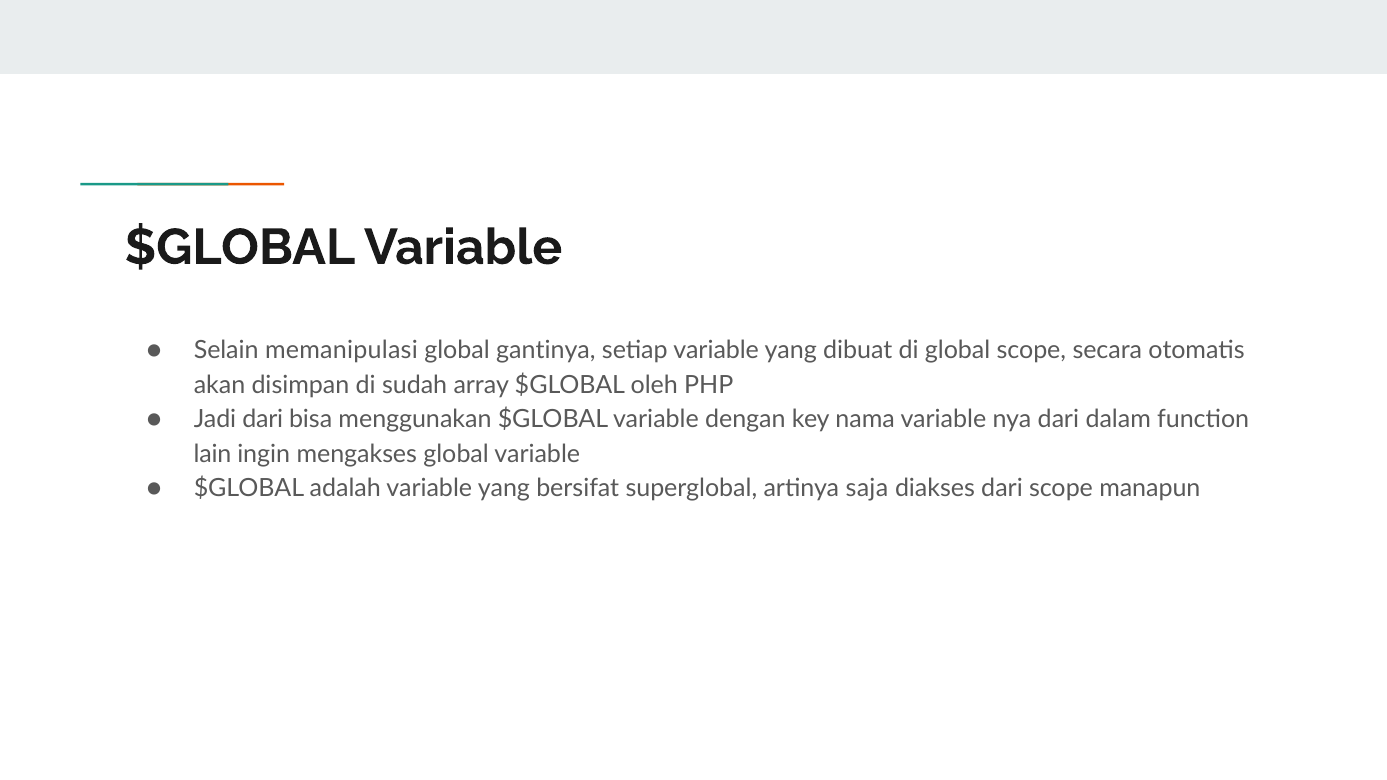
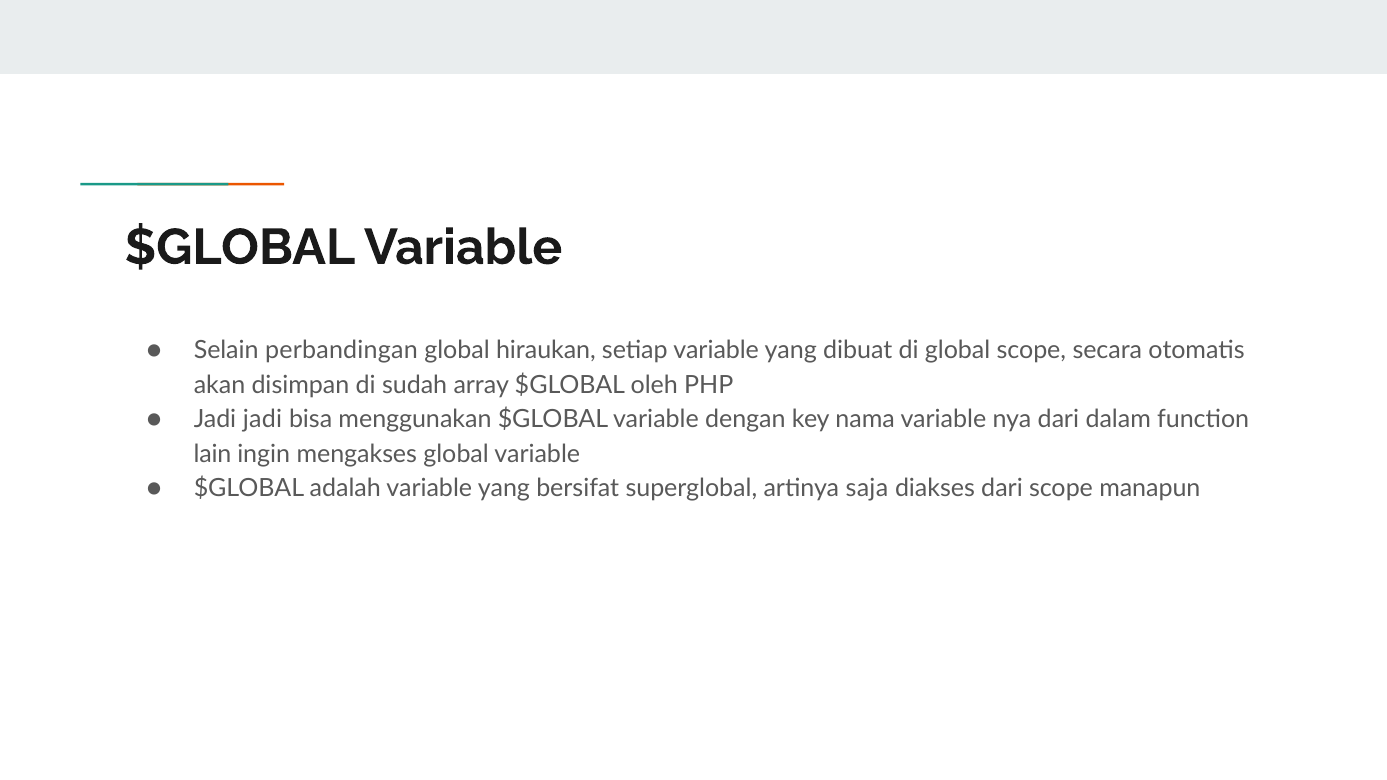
memanipulasi: memanipulasi -> perbandingan
gantinya: gantinya -> hiraukan
Jadi dari: dari -> jadi
